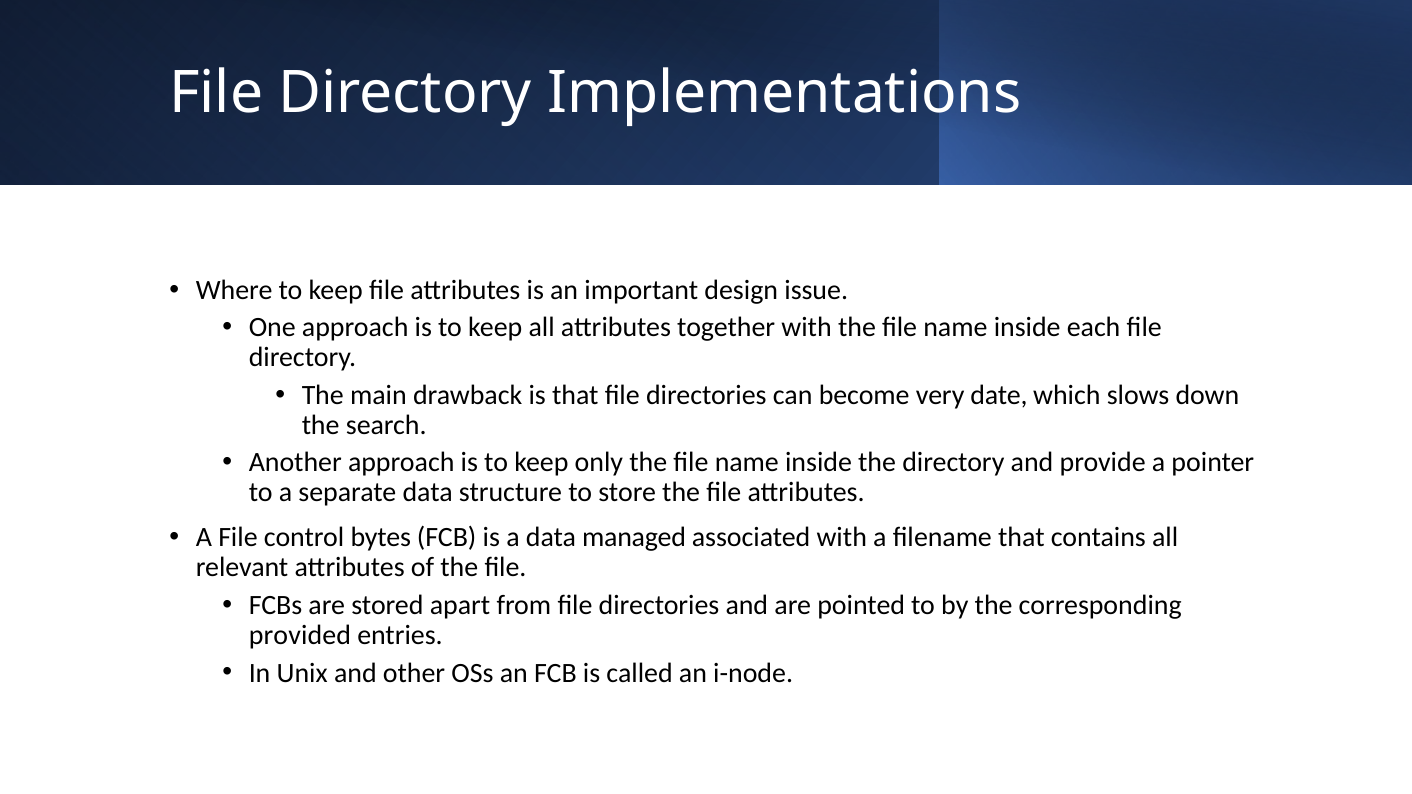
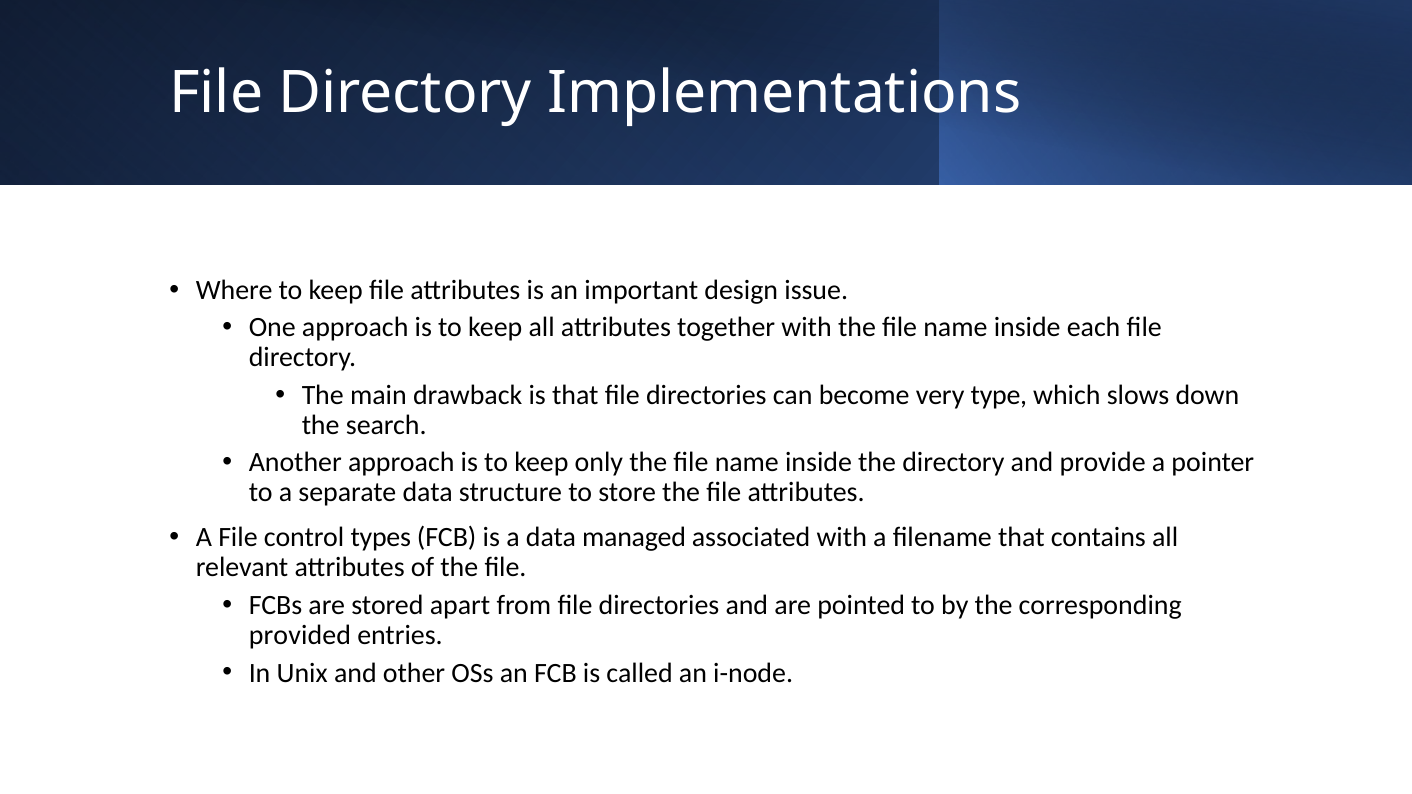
date: date -> type
bytes: bytes -> types
